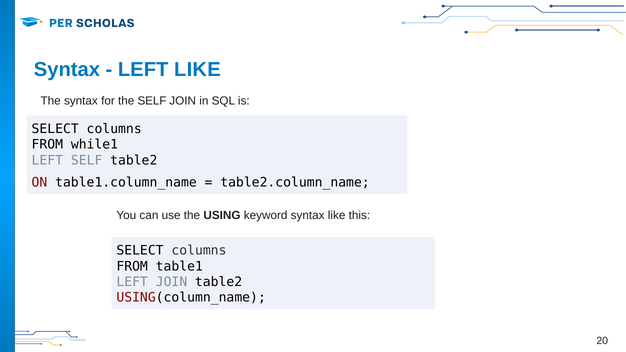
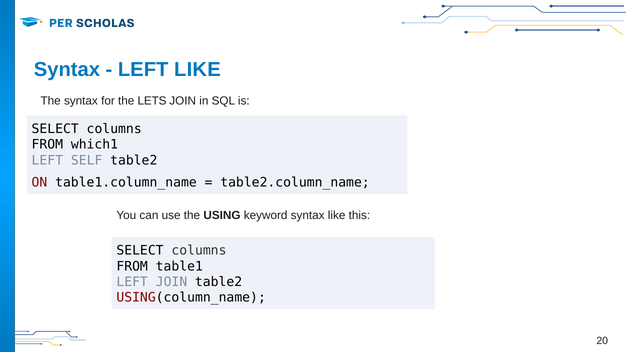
the SELF: SELF -> LETS
while1: while1 -> which1
